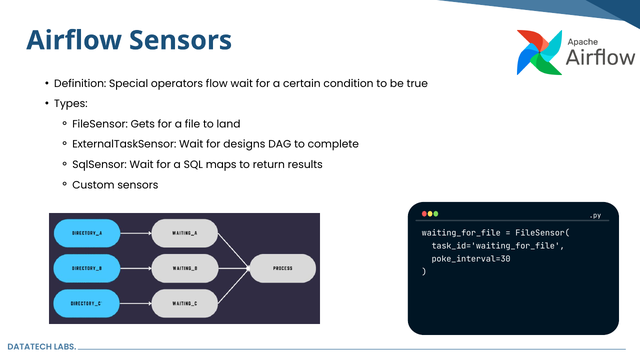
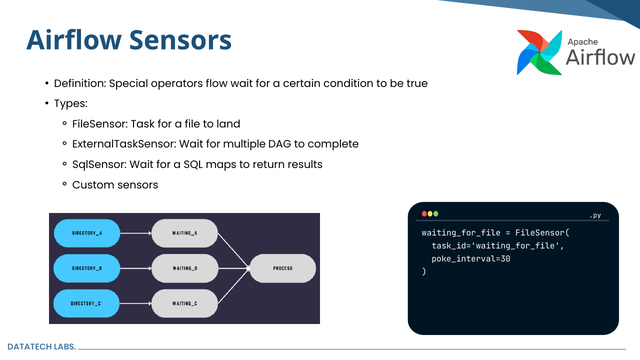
Gets: Gets -> Task
designs: designs -> multiple
